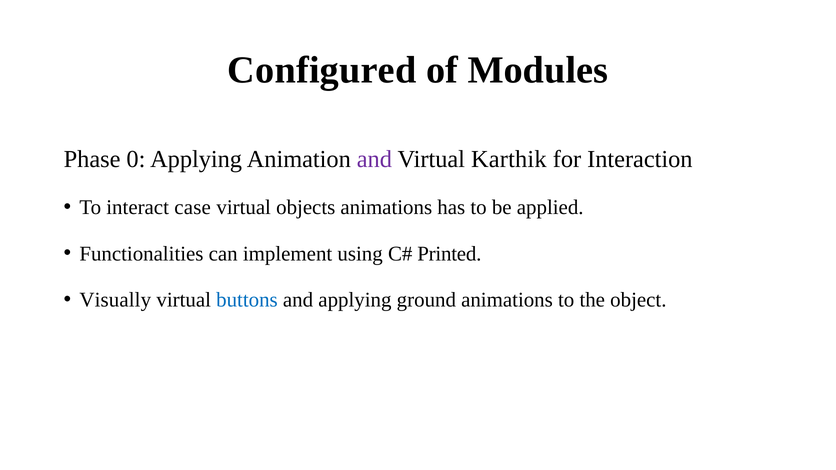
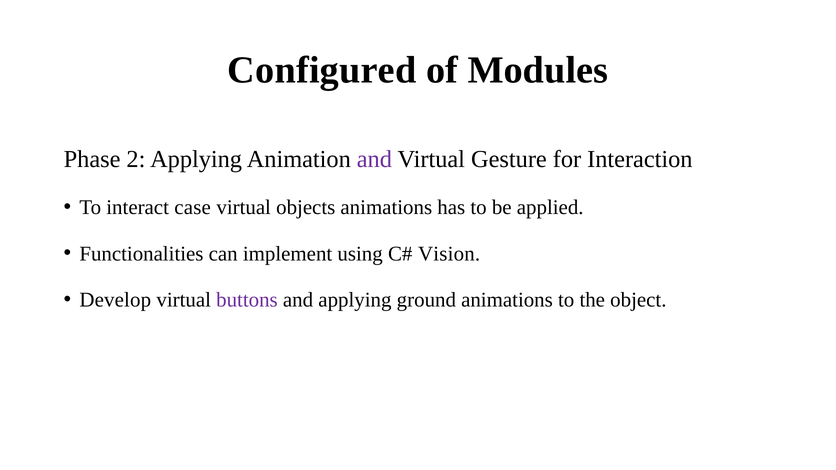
0: 0 -> 2
Karthik: Karthik -> Gesture
Printed: Printed -> Vision
Visually: Visually -> Develop
buttons colour: blue -> purple
